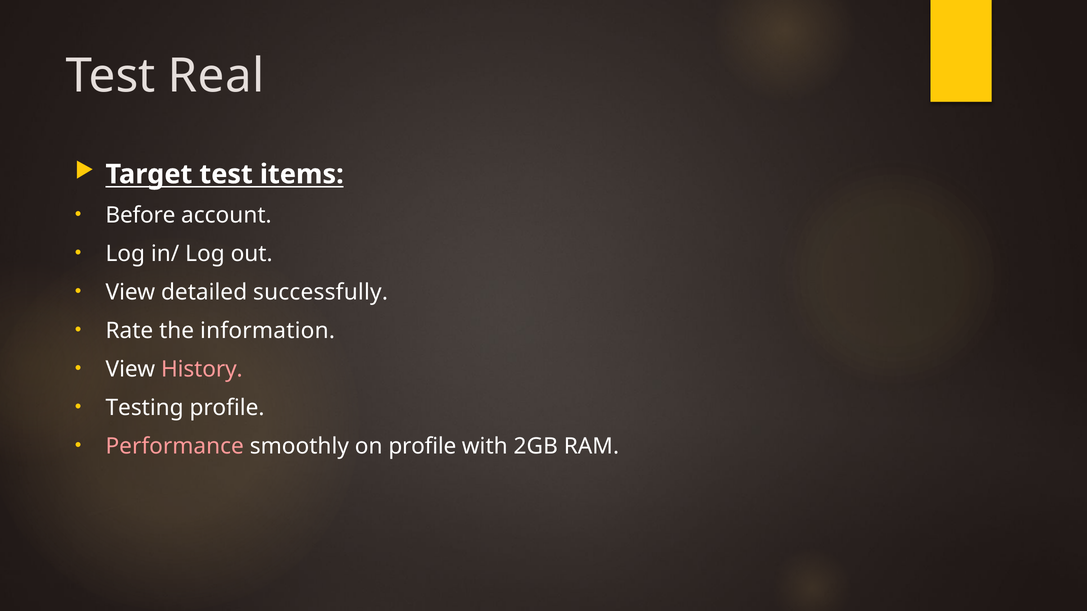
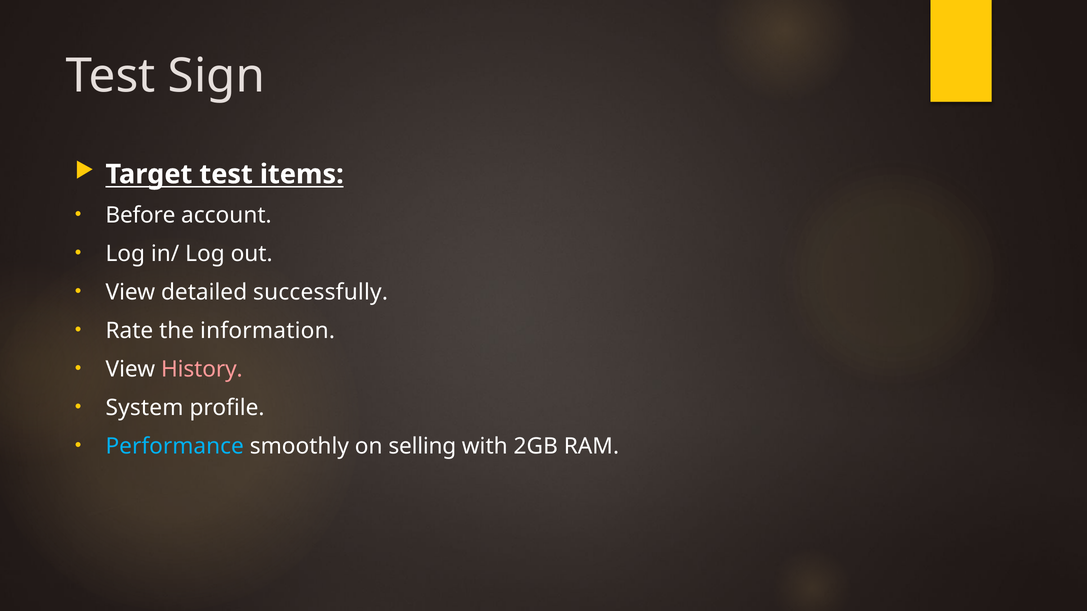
Real: Real -> Sign
Testing: Testing -> System
Performance colour: pink -> light blue
on profile: profile -> selling
